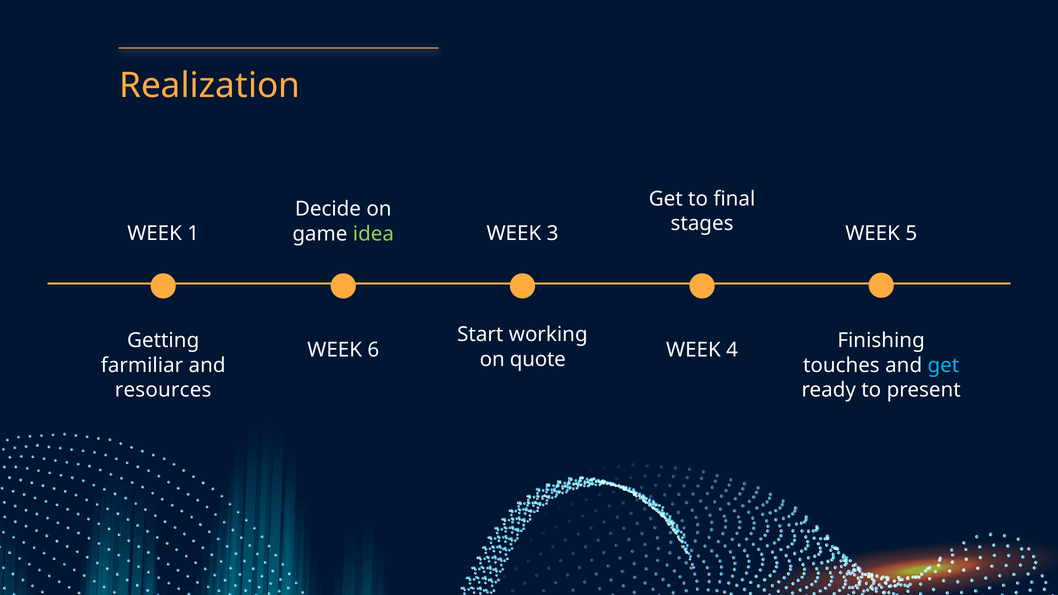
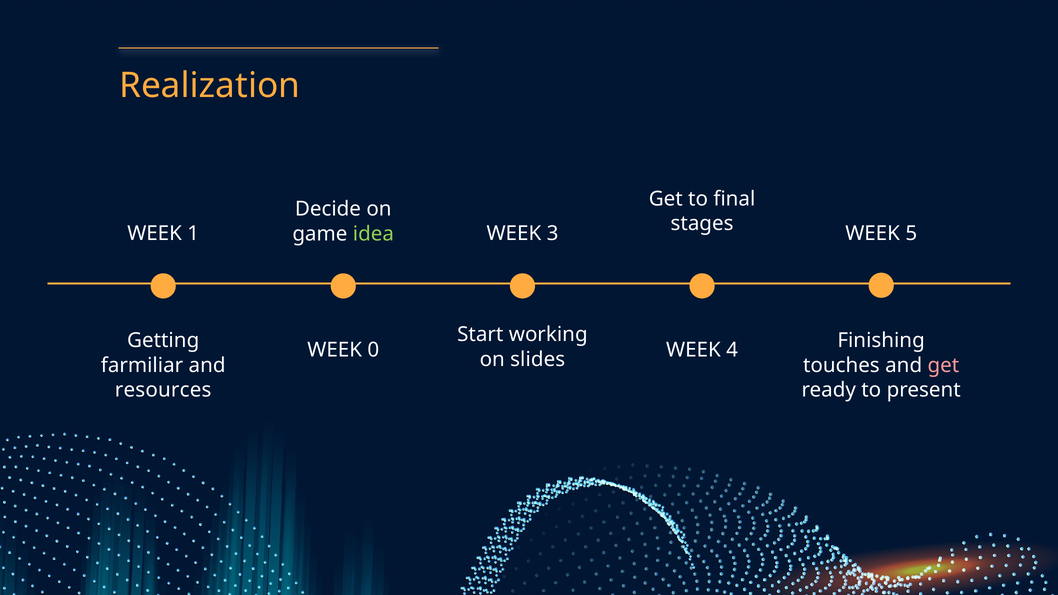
6: 6 -> 0
quote: quote -> slides
get at (943, 365) colour: light blue -> pink
